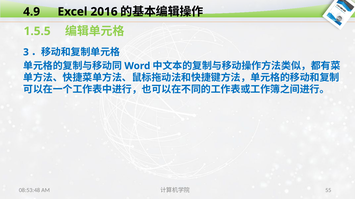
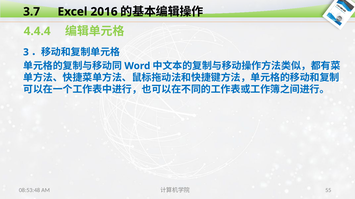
4.9: 4.9 -> 3.7
1.5.5: 1.5.5 -> 4.4.4
